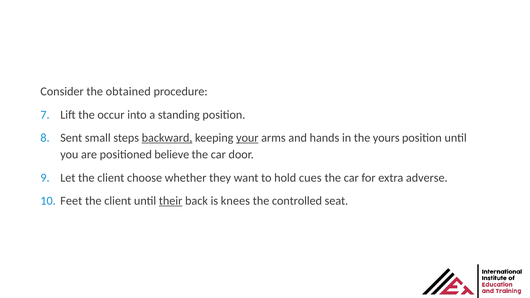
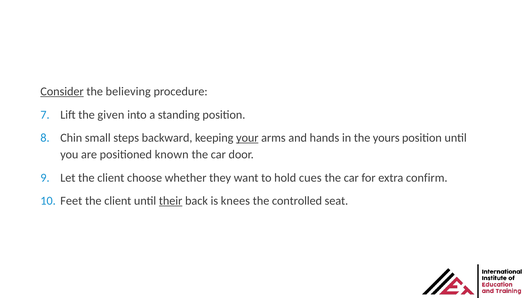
Consider underline: none -> present
obtained: obtained -> believing
occur: occur -> given
Sent: Sent -> Chin
backward underline: present -> none
believe: believe -> known
adverse: adverse -> confirm
